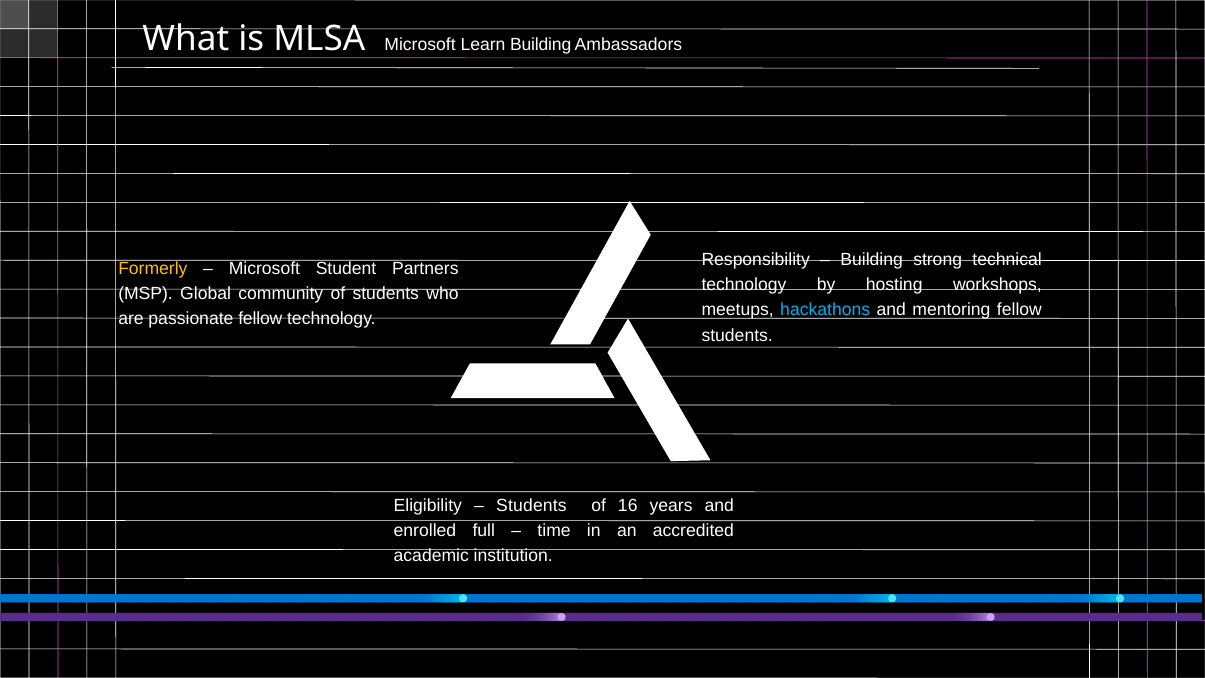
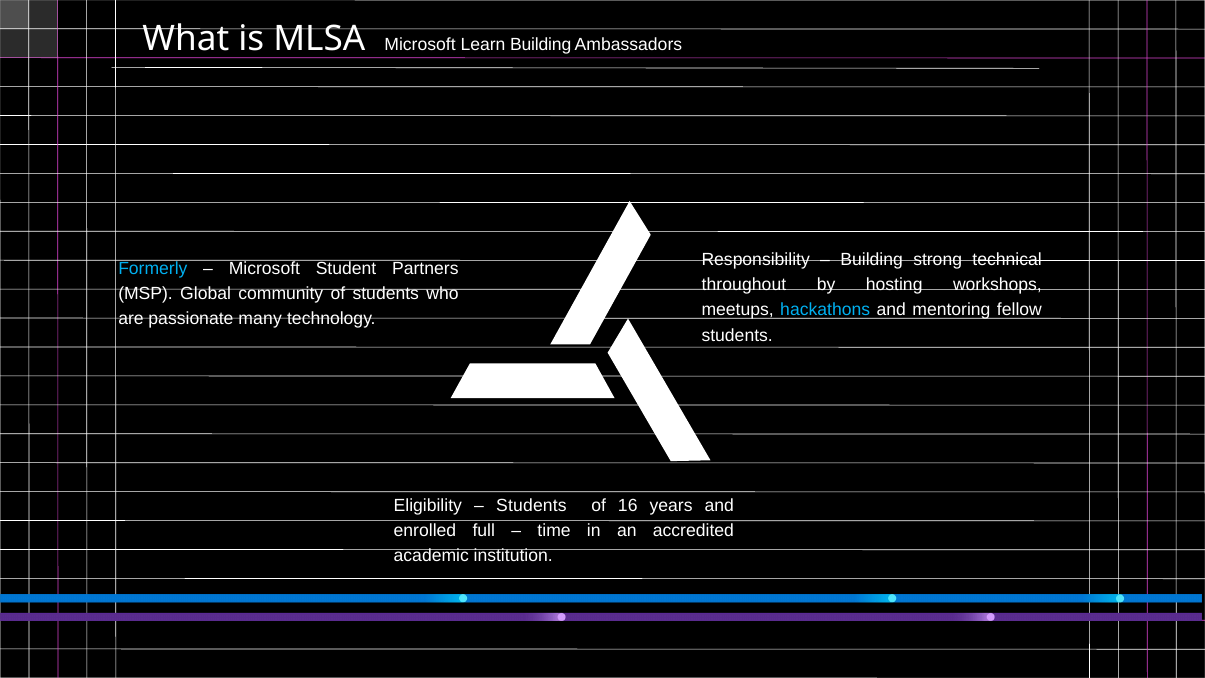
Formerly colour: yellow -> light blue
technology at (744, 285): technology -> throughout
passionate fellow: fellow -> many
